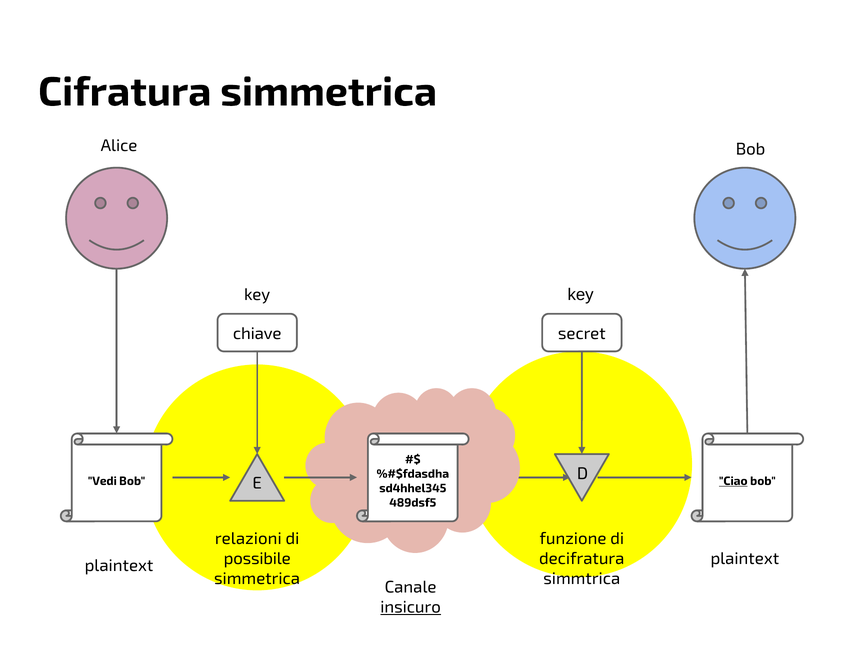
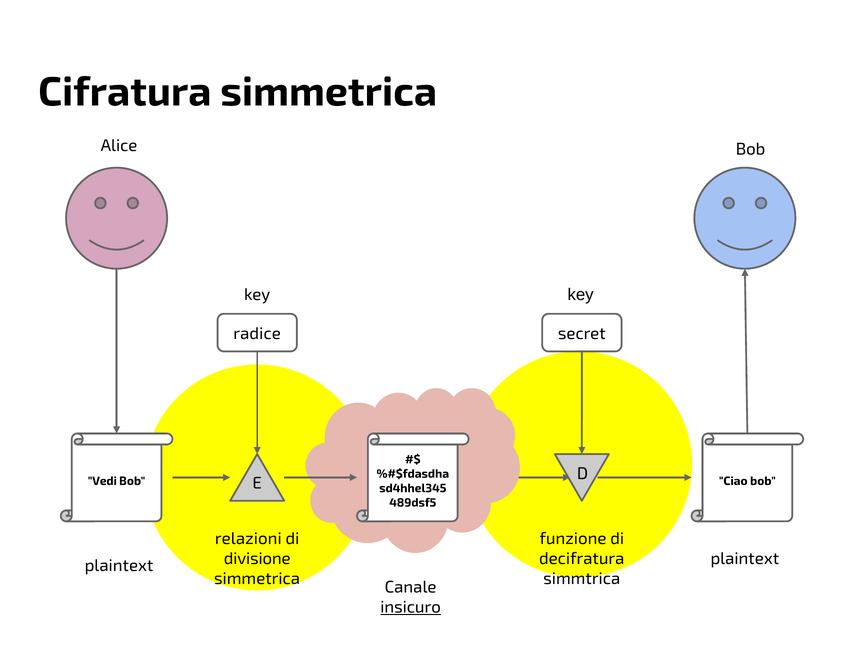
chiave: chiave -> radice
Ciao underline: present -> none
possibile: possibile -> divisione
